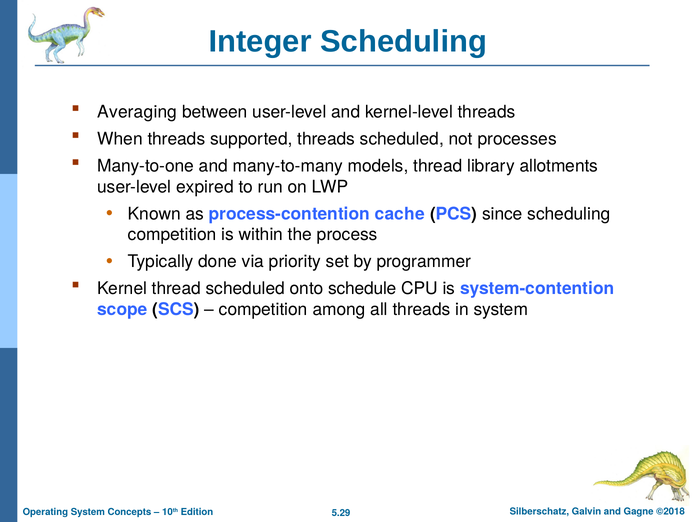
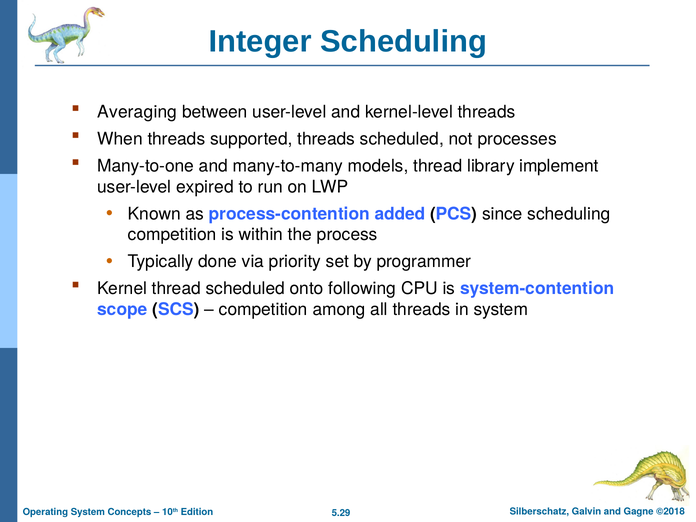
allotments: allotments -> implement
cache: cache -> added
schedule: schedule -> following
